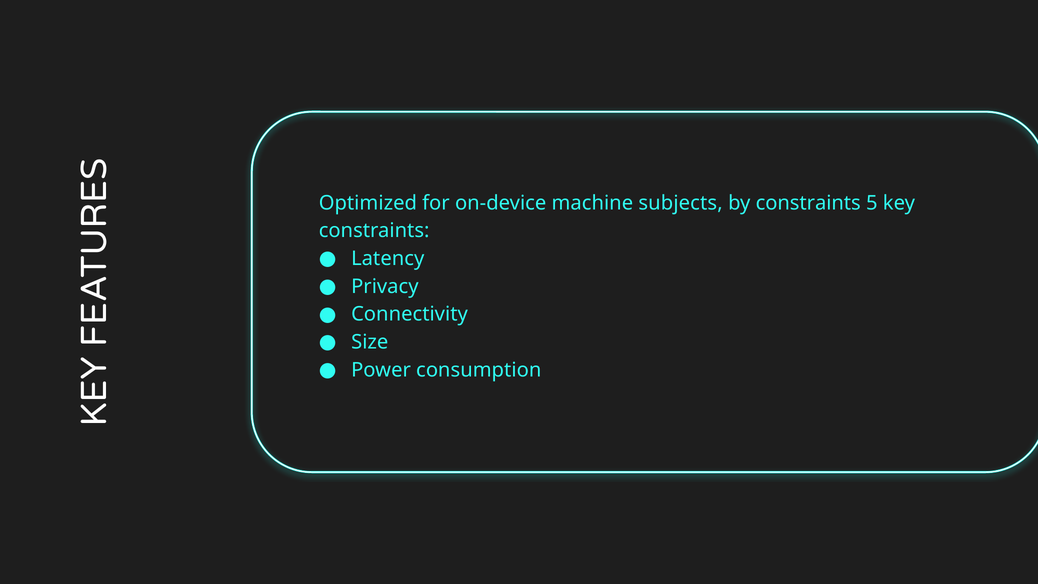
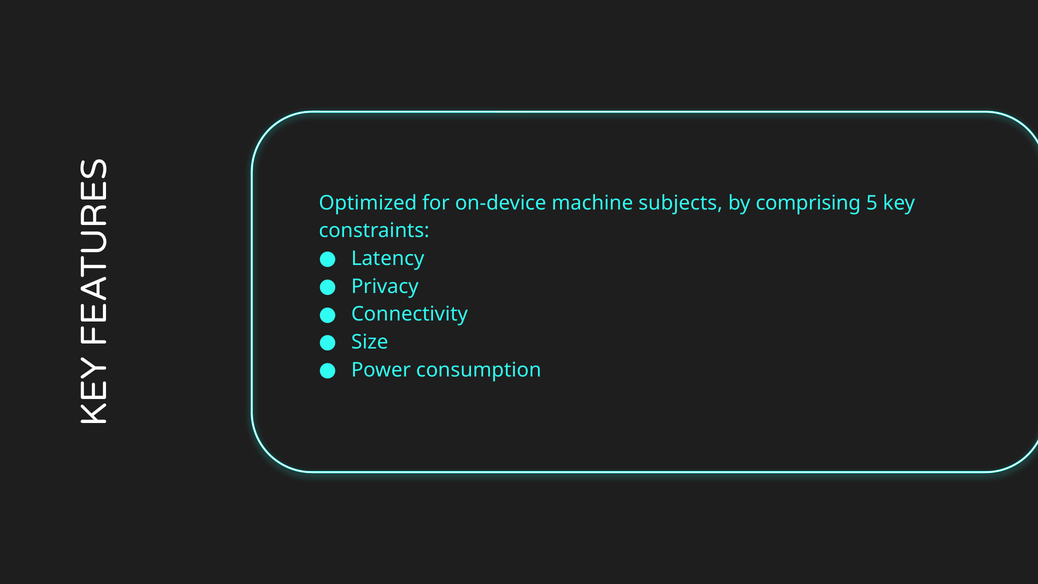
by constraints: constraints -> comprising
